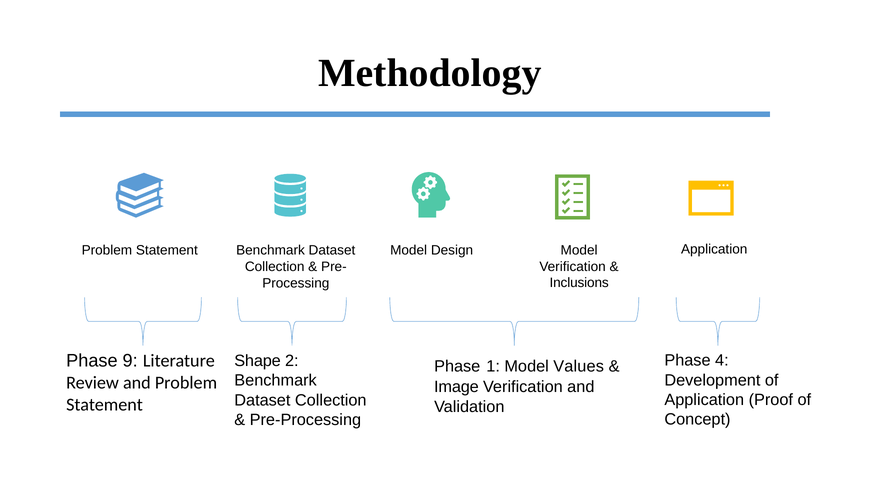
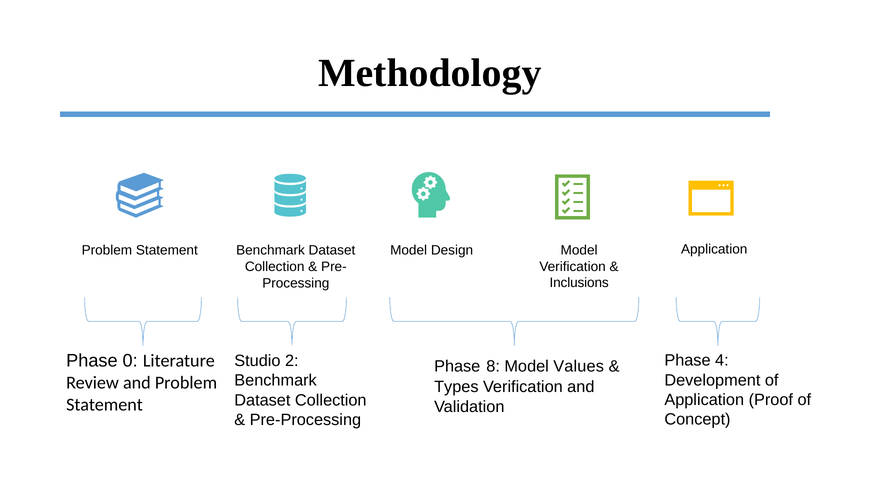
9: 9 -> 0
Shape: Shape -> Studio
1: 1 -> 8
Image: Image -> Types
